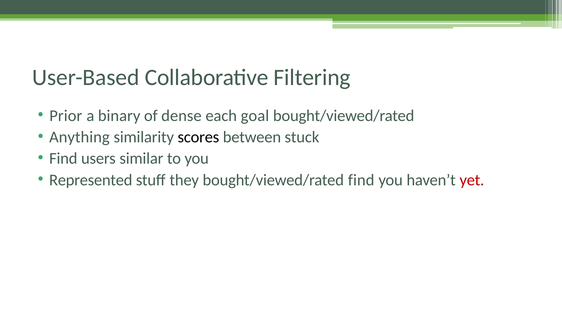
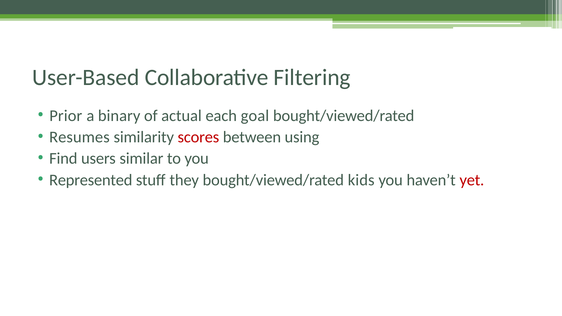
dense: dense -> actual
Anything: Anything -> Resumes
scores colour: black -> red
stuck: stuck -> using
bought/viewed/rated find: find -> kids
